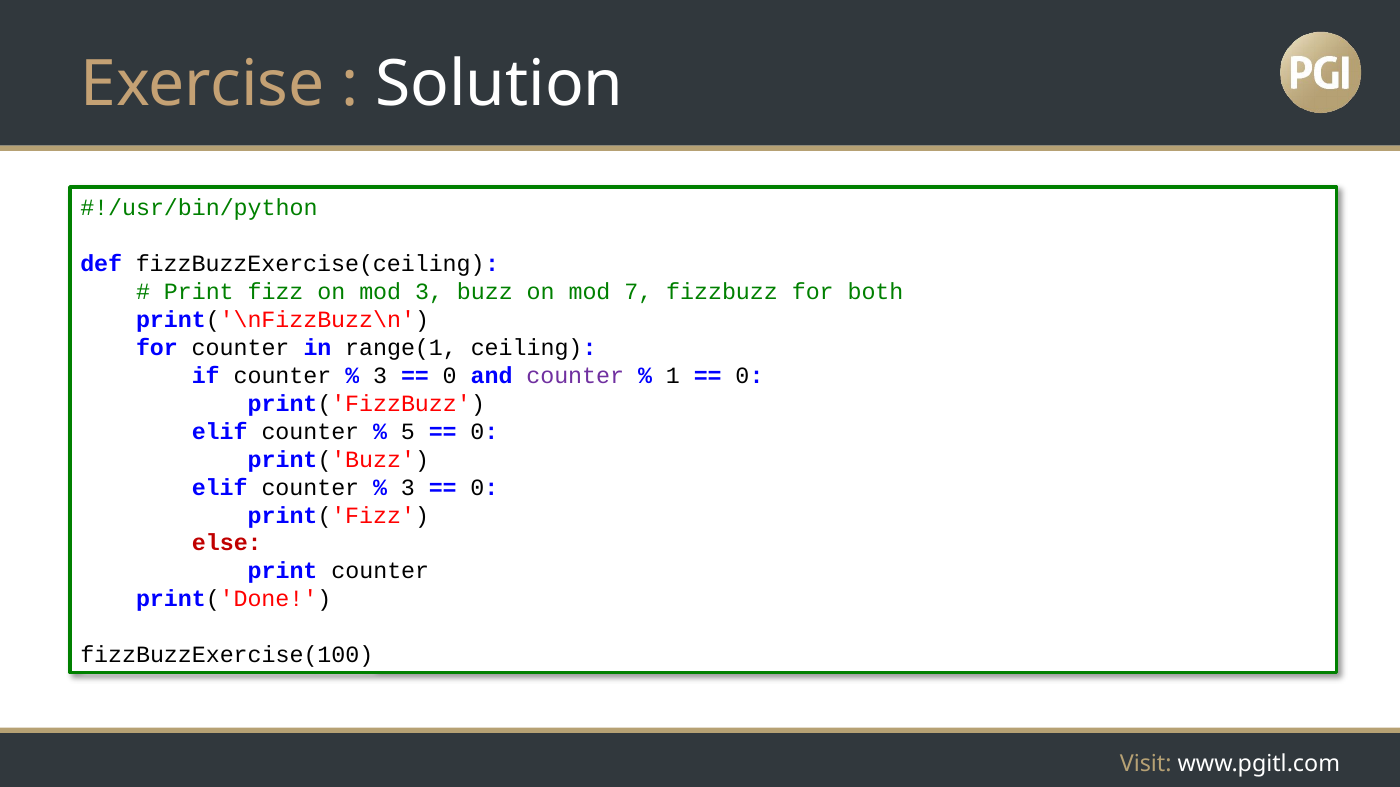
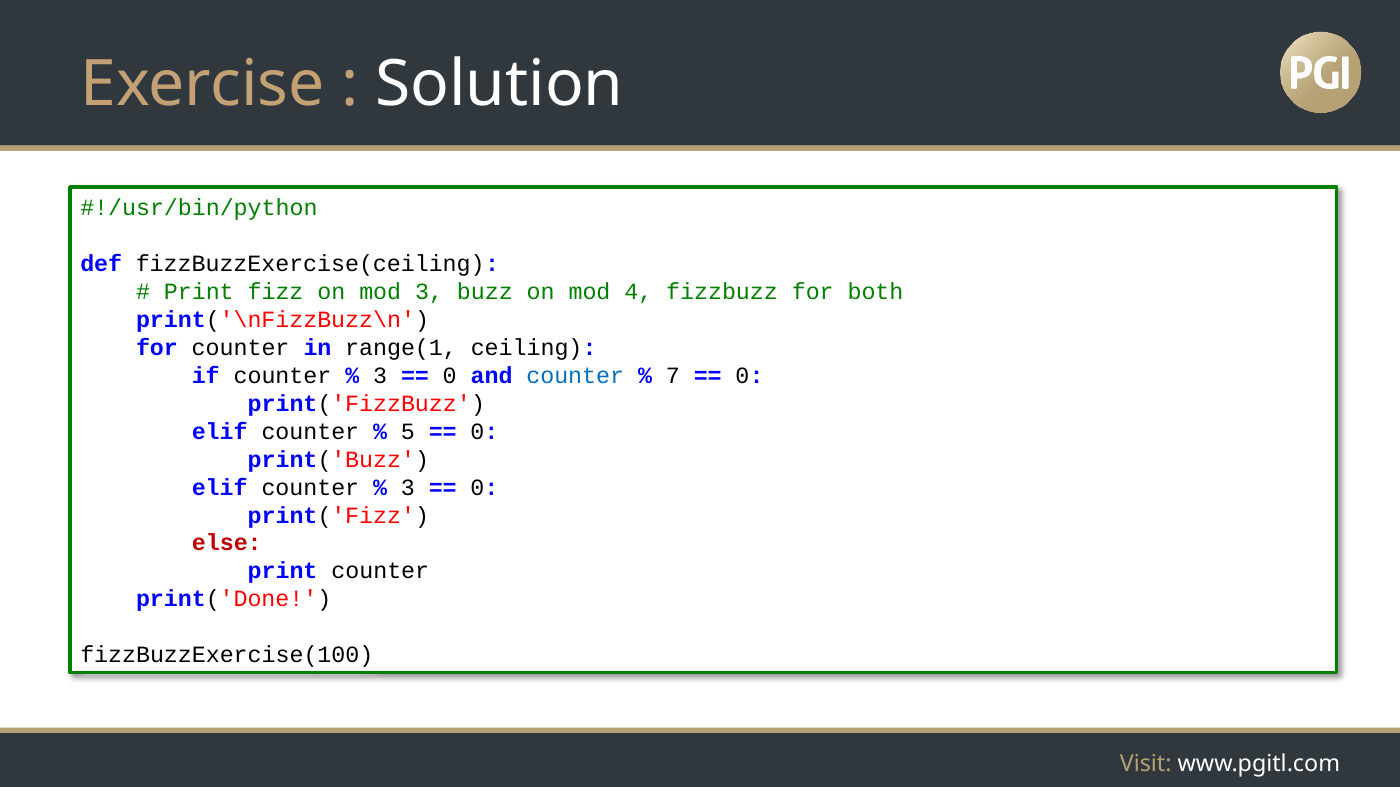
7: 7 -> 4
counter at (575, 376) colour: purple -> blue
1: 1 -> 7
